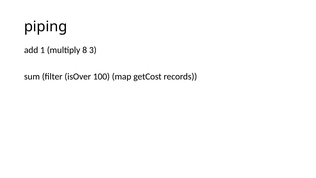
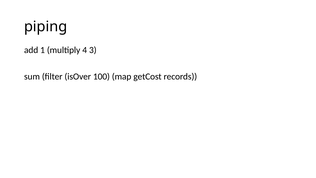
8: 8 -> 4
